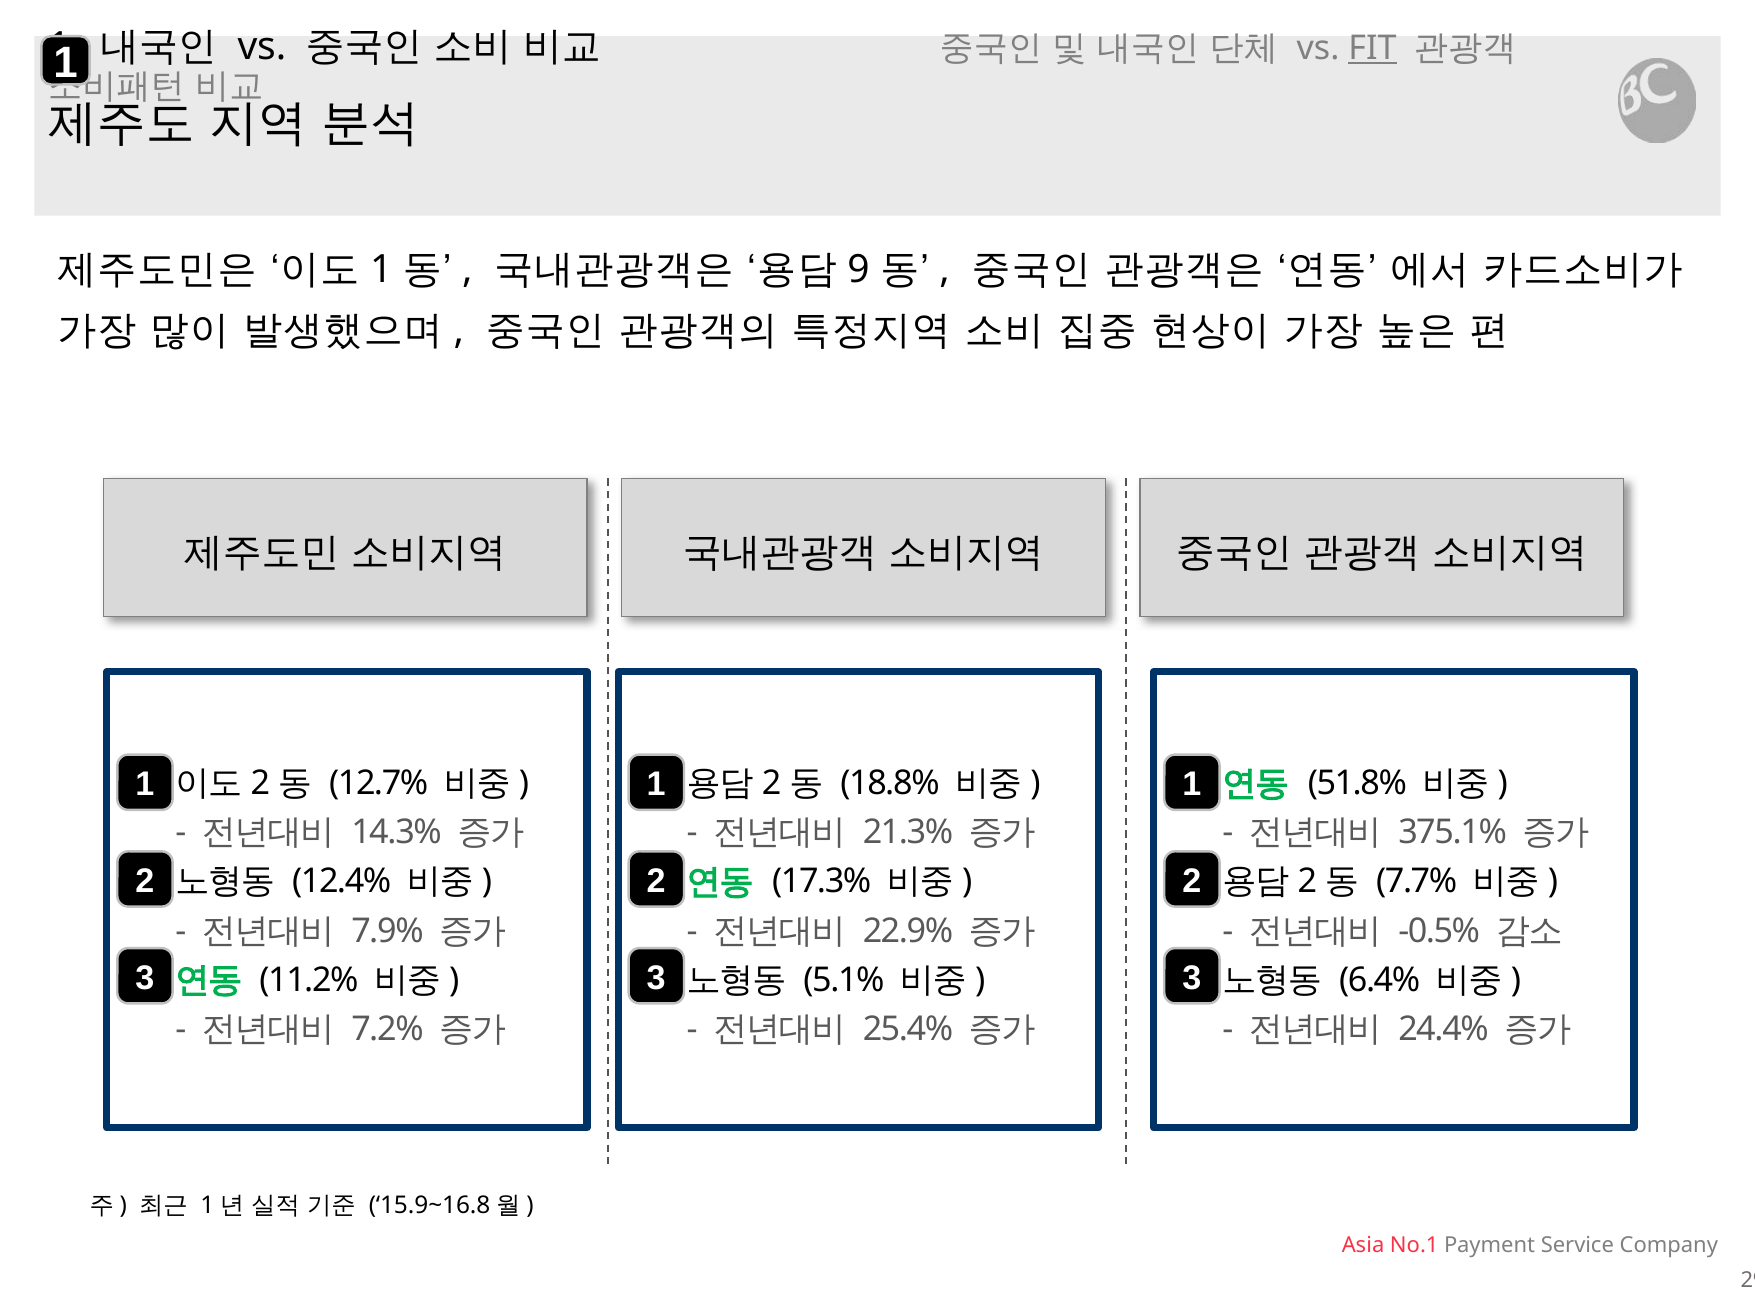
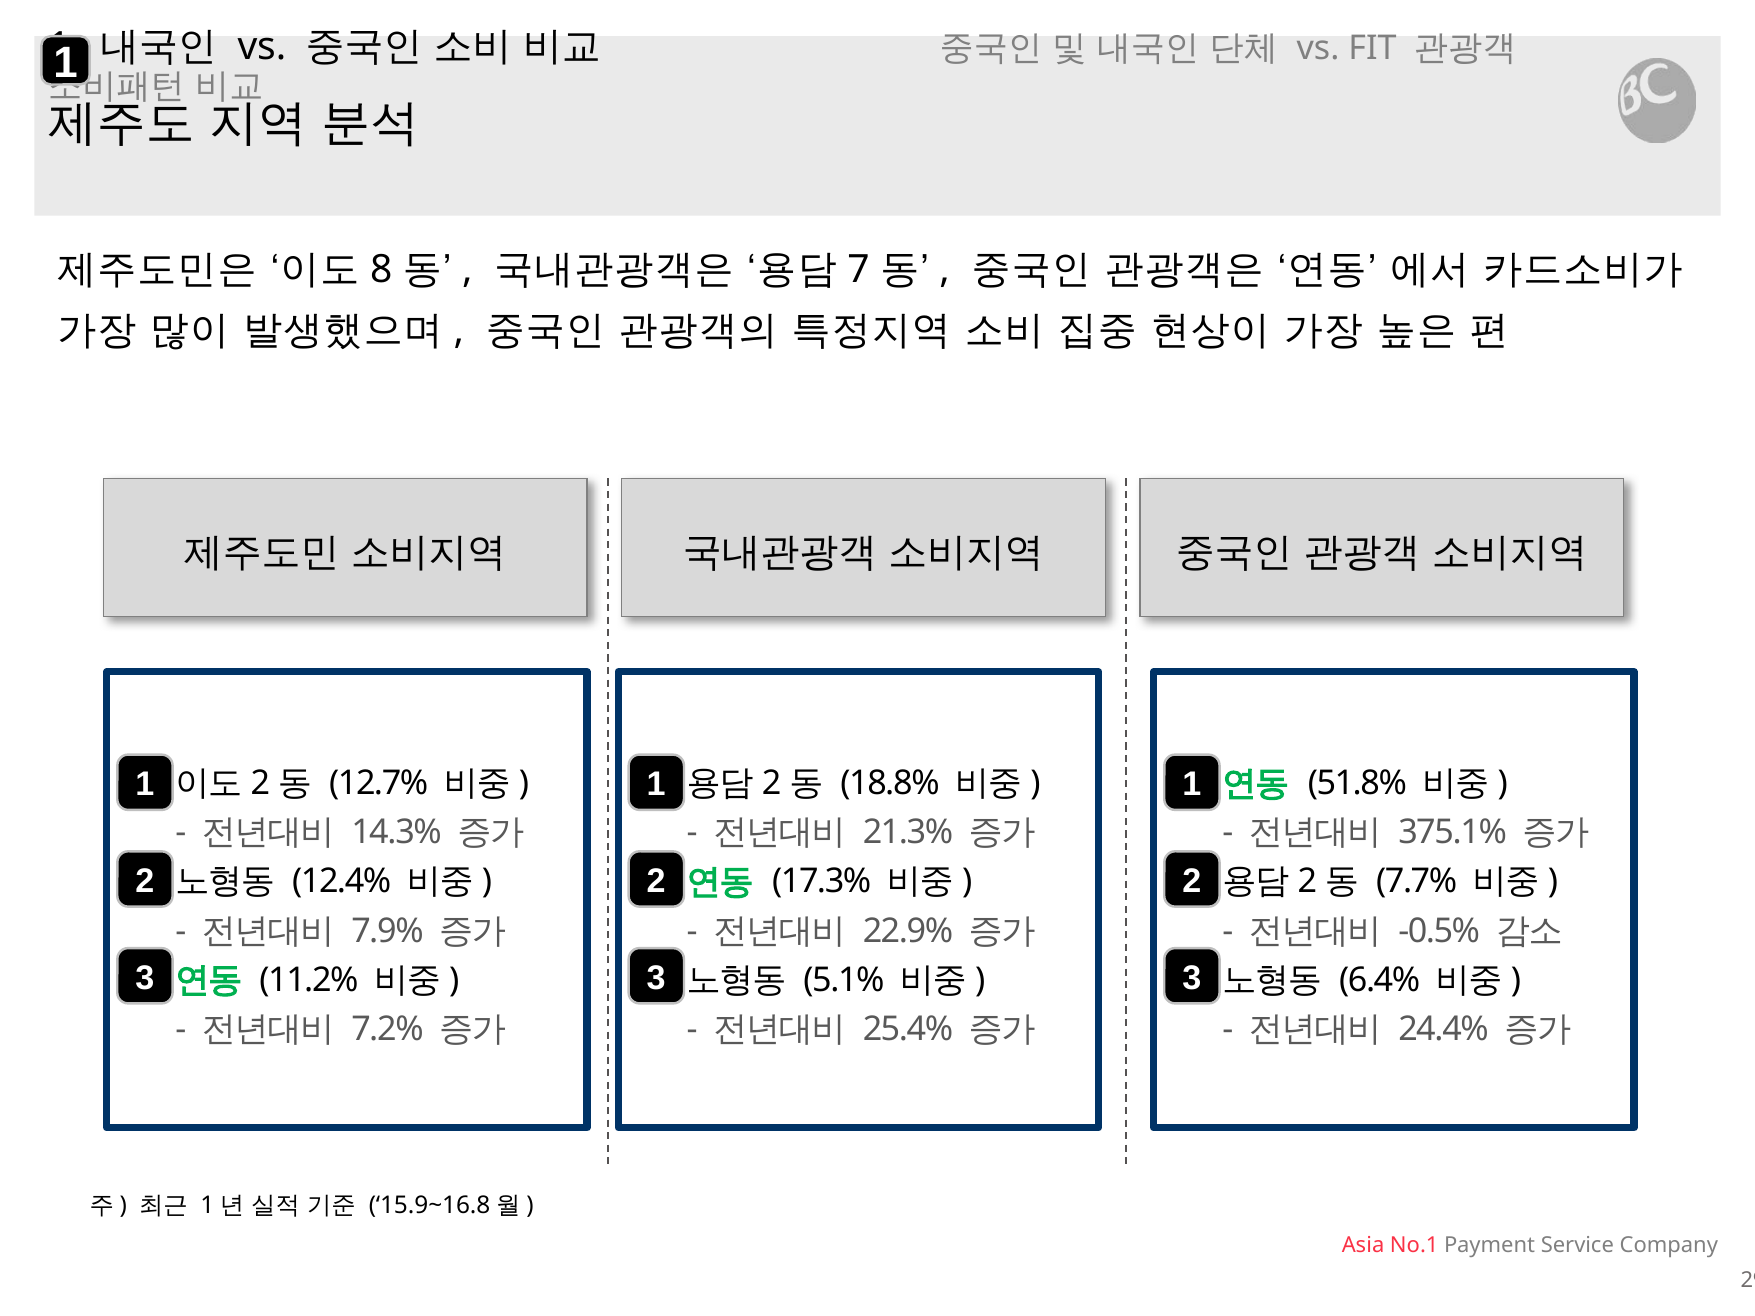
FIT underline: present -> none
1 at (381, 270): 1 -> 8
9: 9 -> 7
